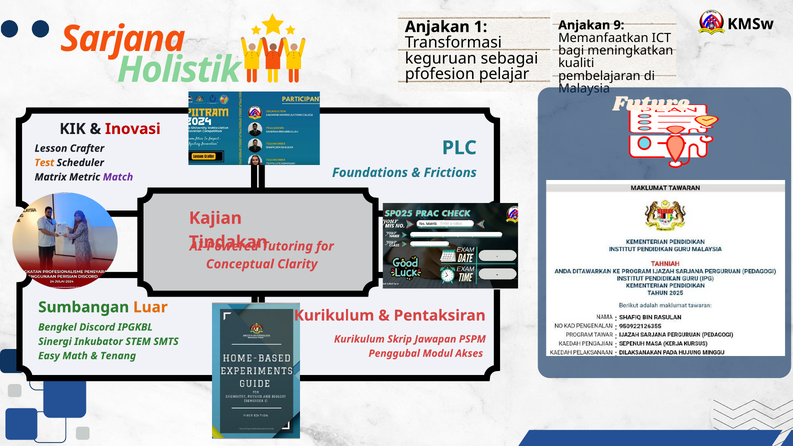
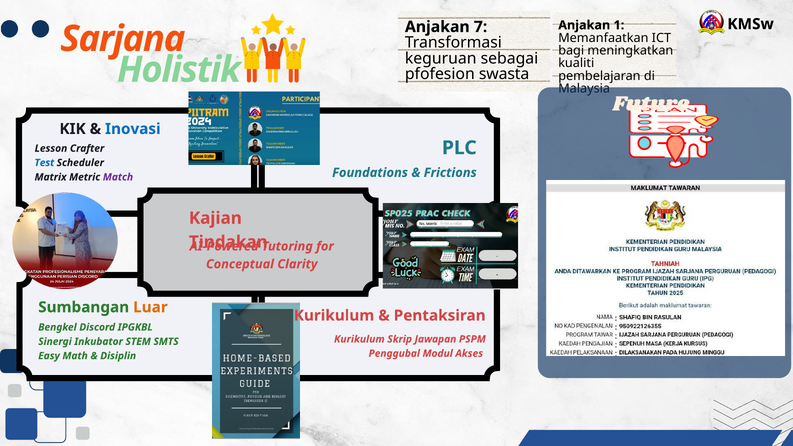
9: 9 -> 1
1: 1 -> 7
pelajar: pelajar -> swasta
Inovasi colour: red -> blue
Test colour: orange -> blue
Tenang: Tenang -> Disiplin
